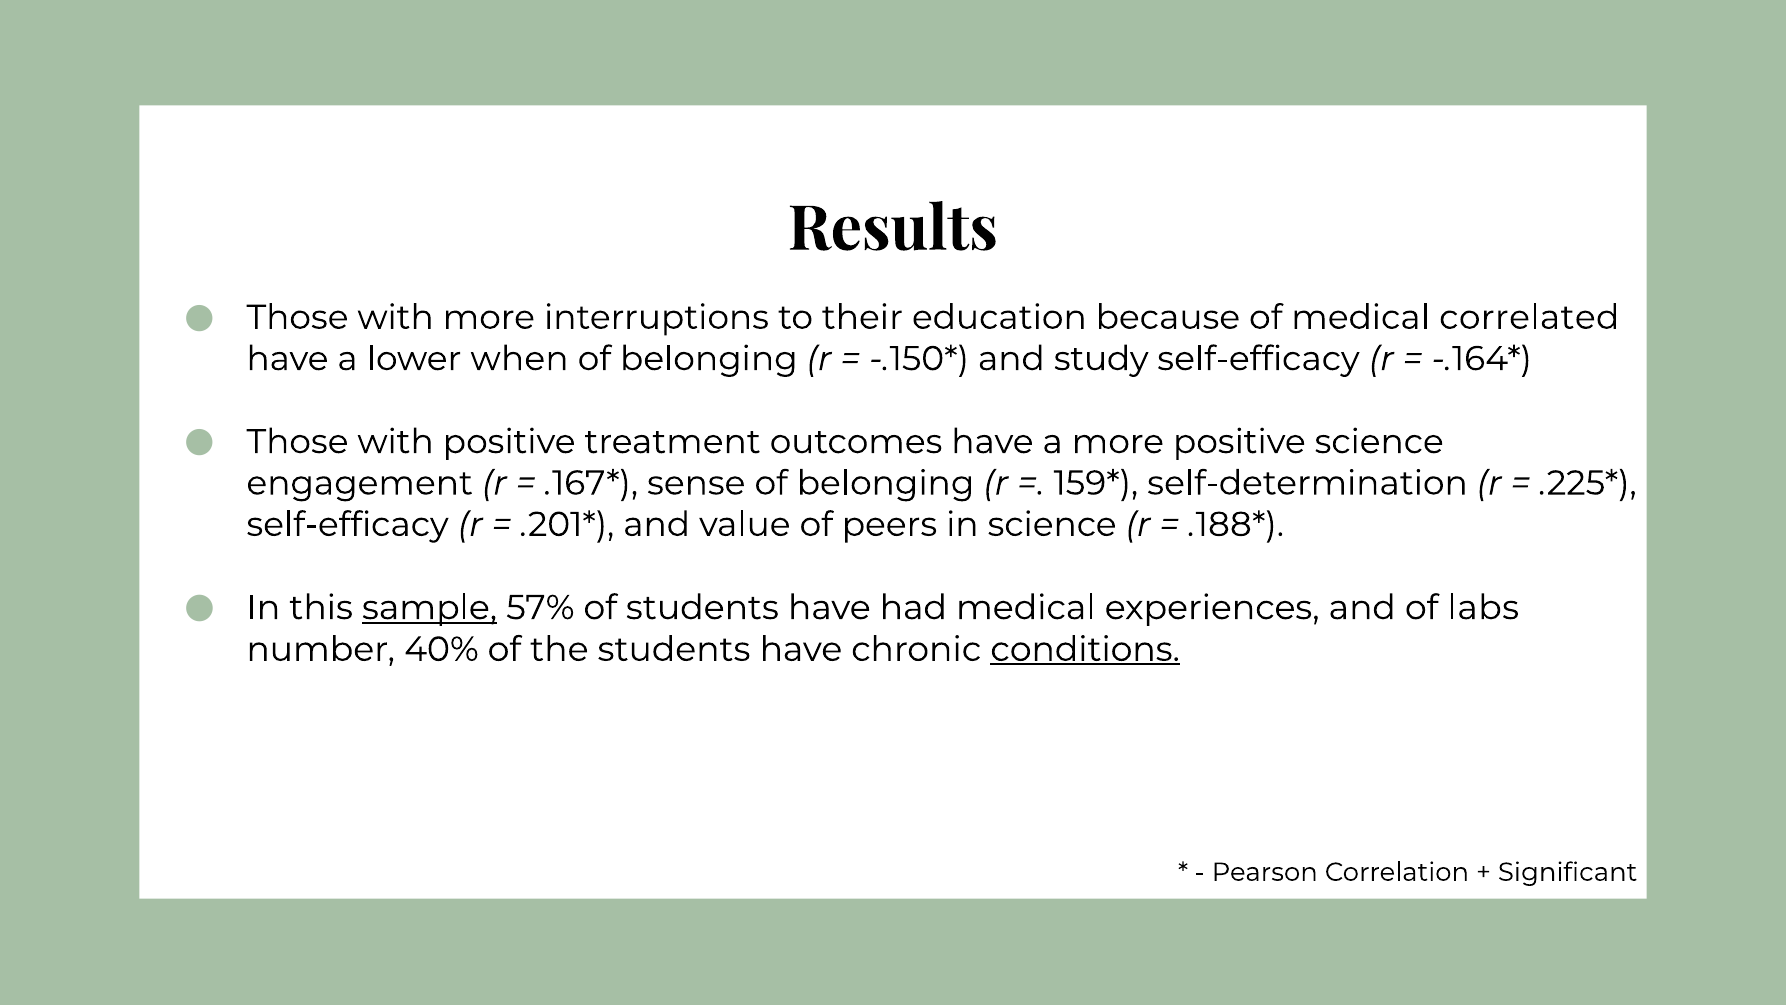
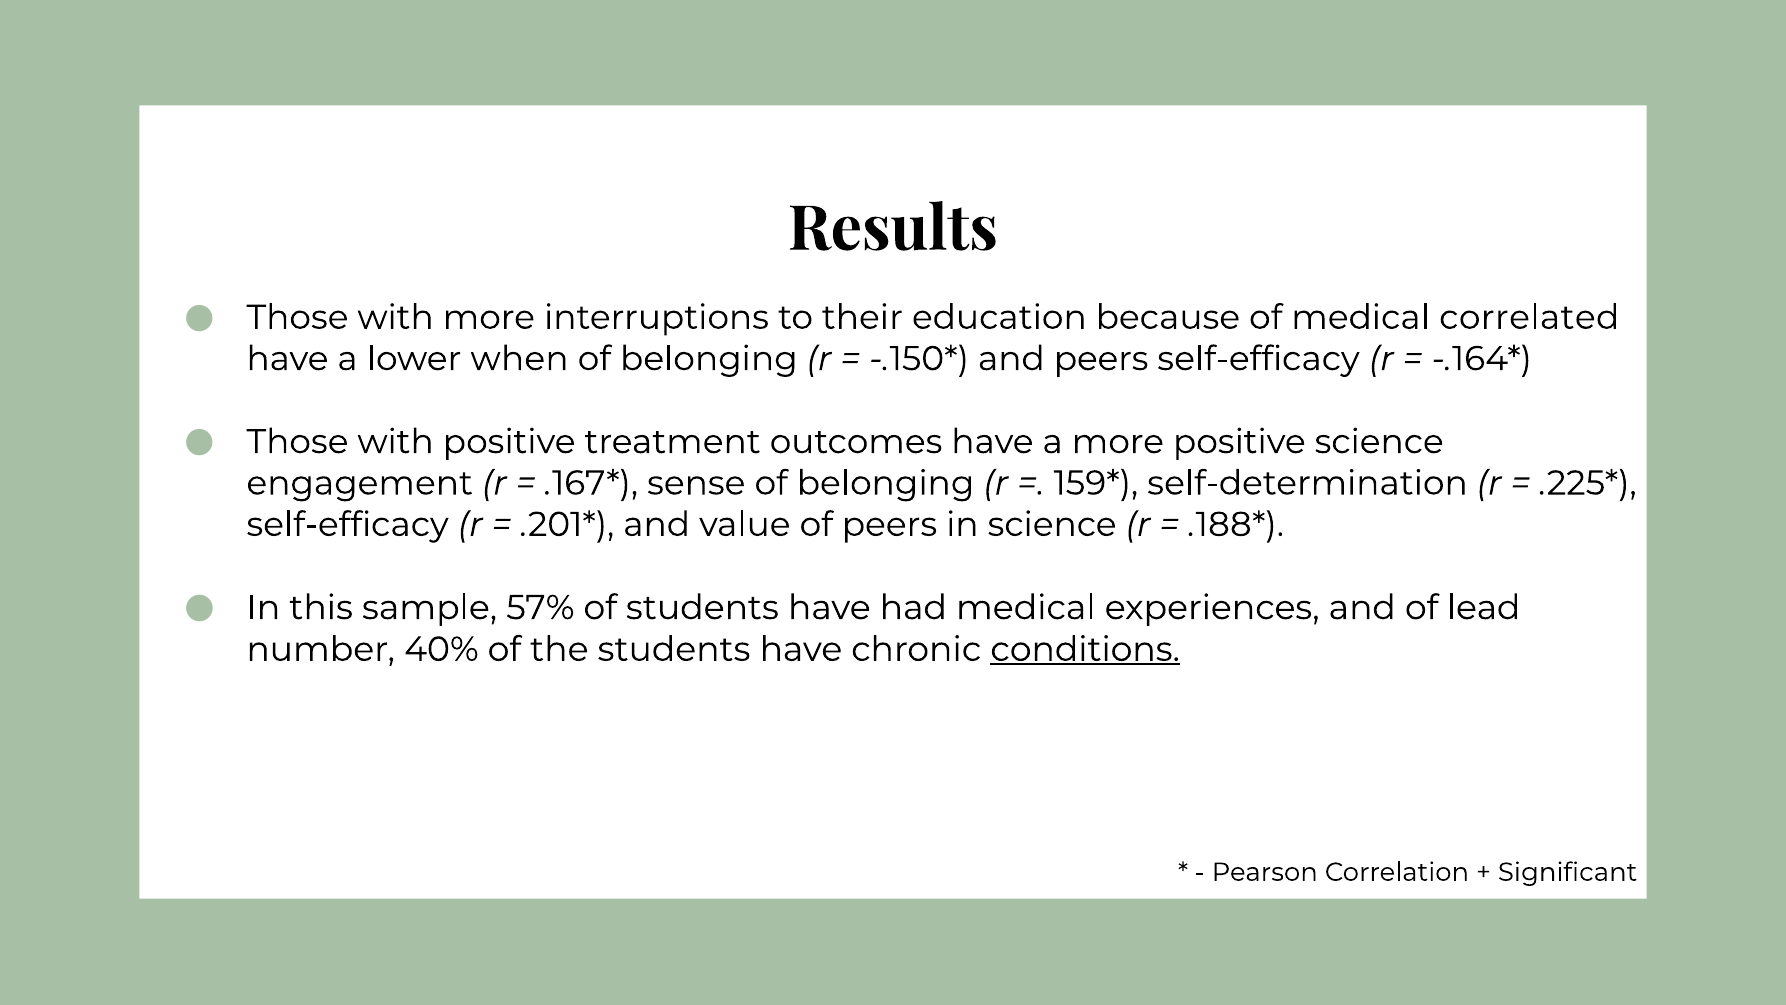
and study: study -> peers
sample underline: present -> none
labs: labs -> lead
